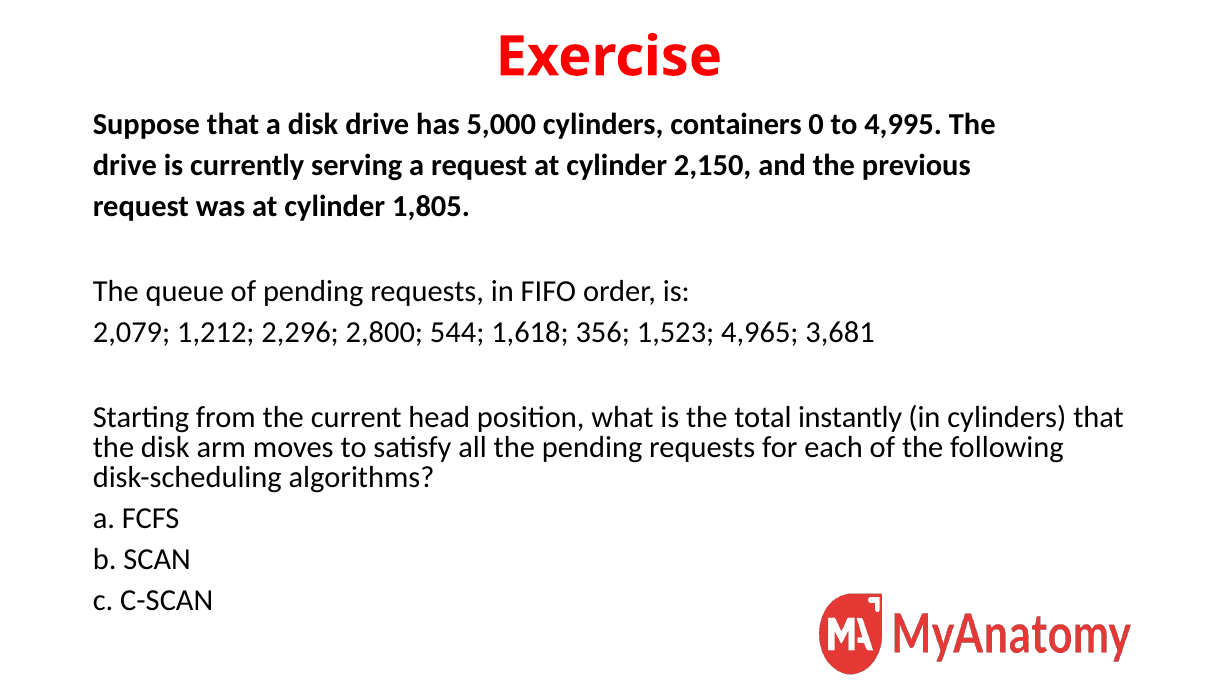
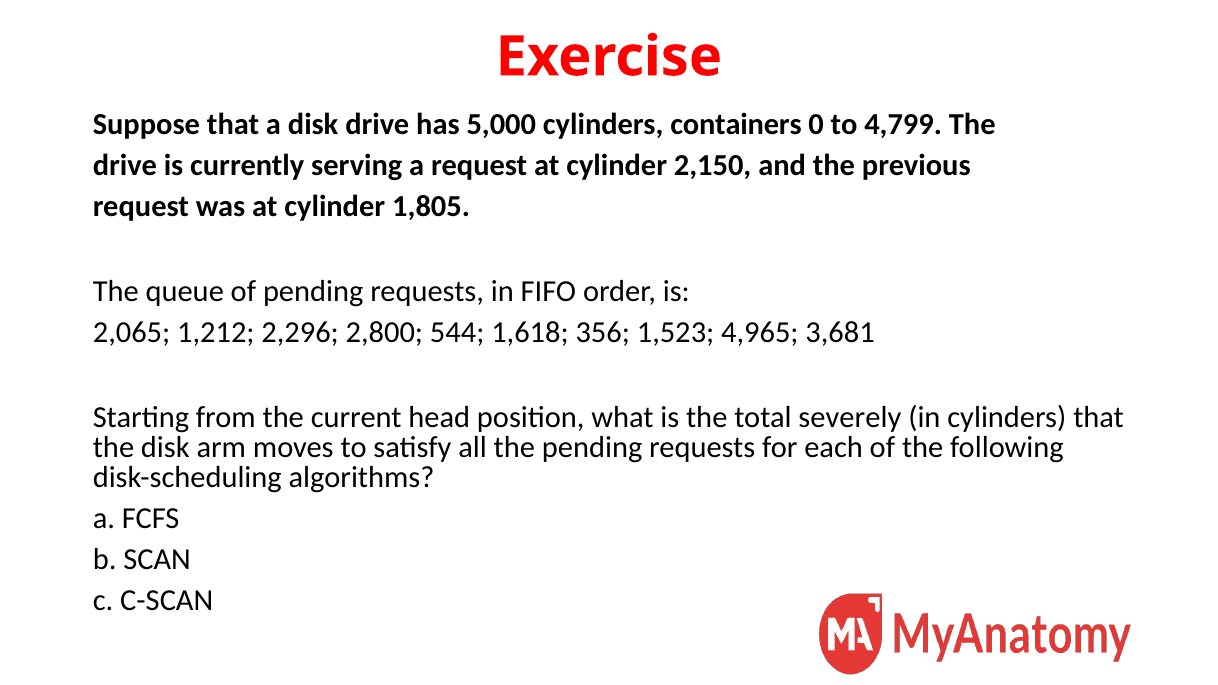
4,995: 4,995 -> 4,799
2,079: 2,079 -> 2,065
instantly: instantly -> severely
